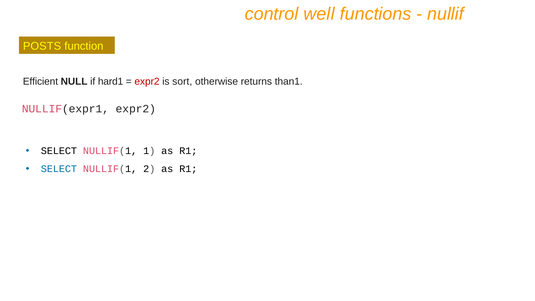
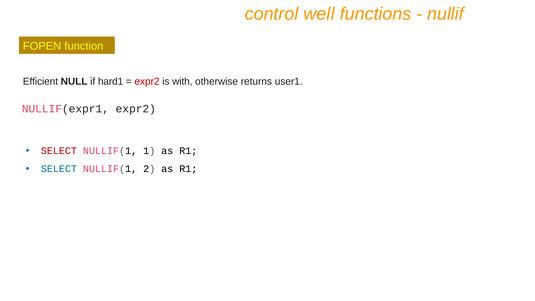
POSTS: POSTS -> FOPEN
sort: sort -> with
than1: than1 -> user1
SELECT at (59, 151) colour: black -> red
